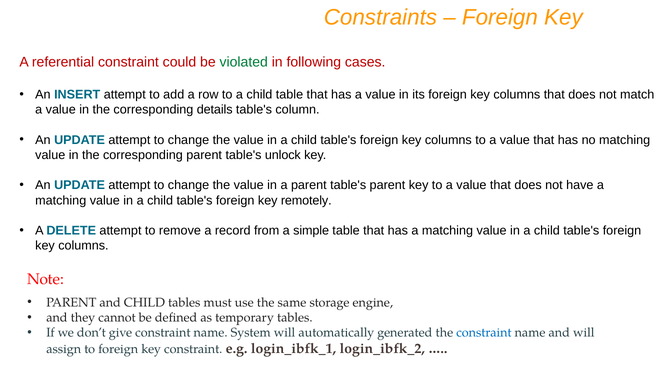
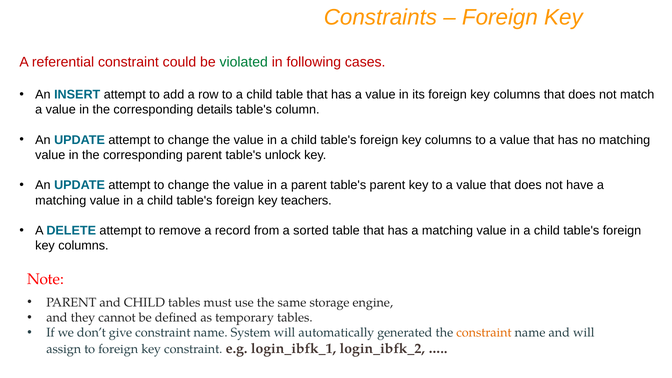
remotely: remotely -> teachers
simple: simple -> sorted
constraint at (484, 333) colour: blue -> orange
